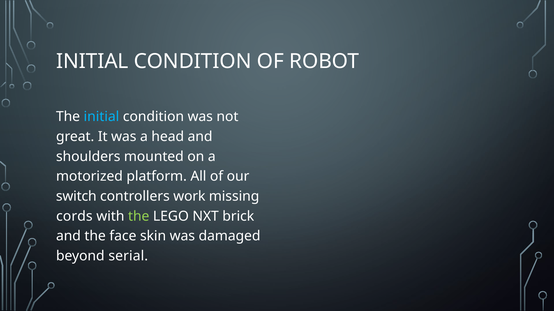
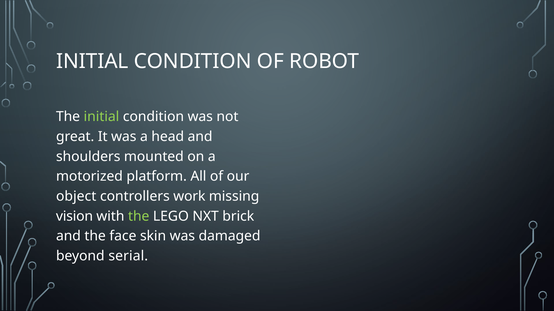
initial at (101, 117) colour: light blue -> light green
switch: switch -> object
cords: cords -> vision
